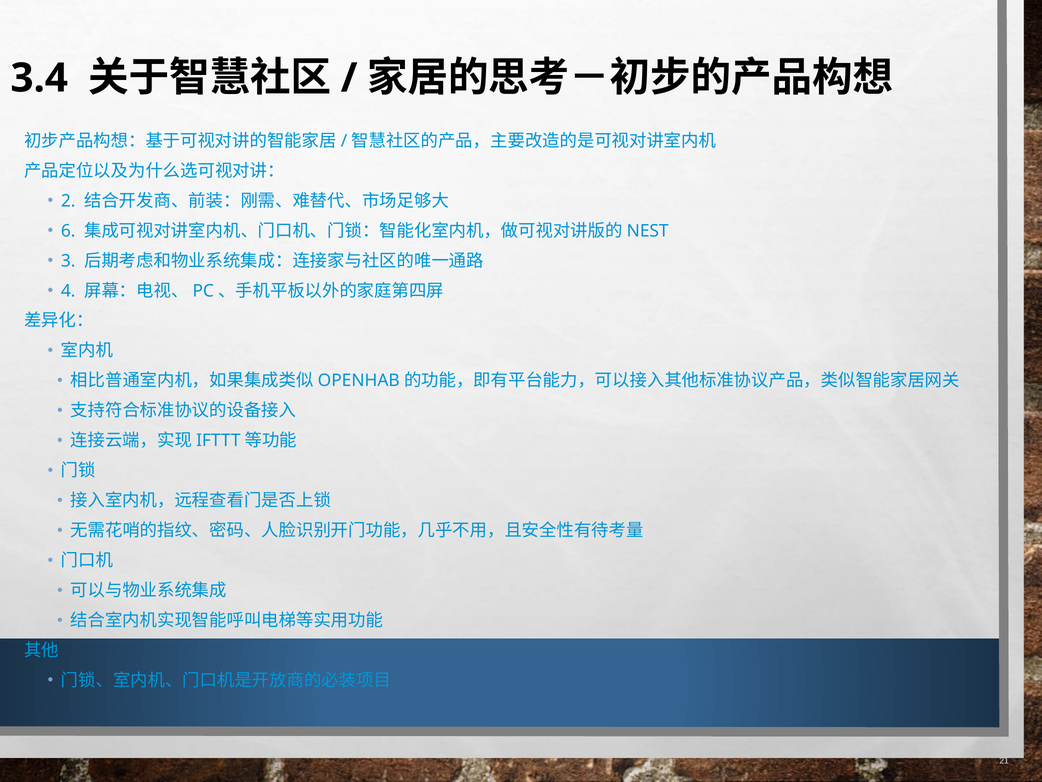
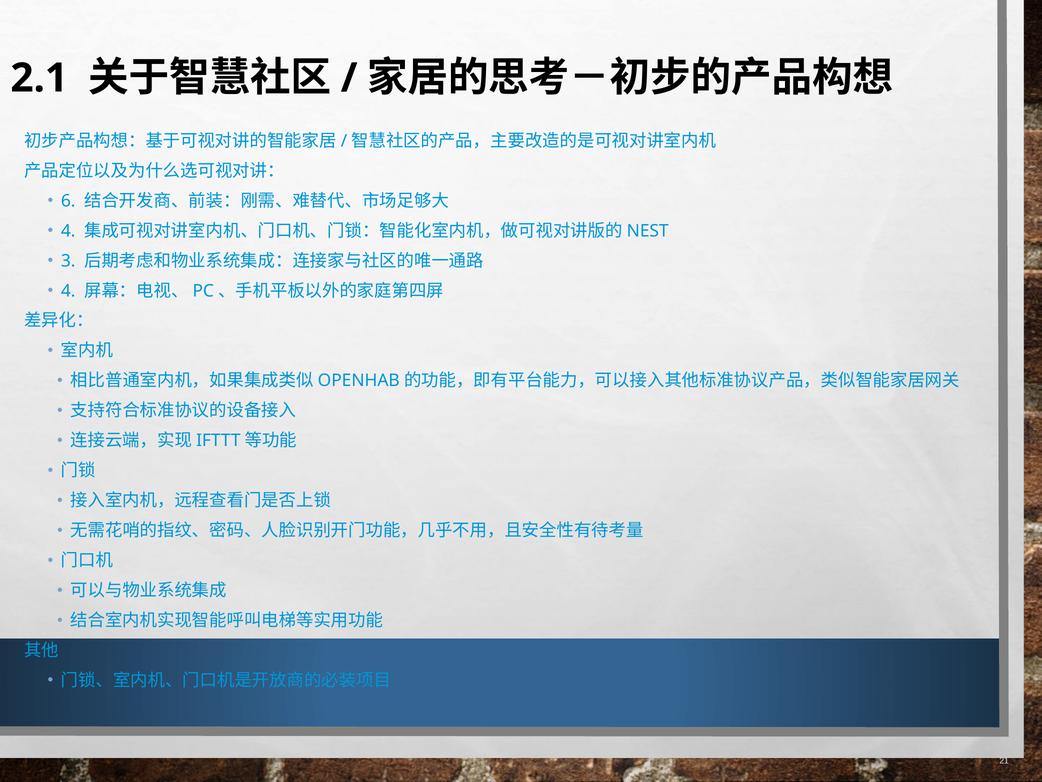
3.4: 3.4 -> 2.1
2: 2 -> 6
6 at (68, 231): 6 -> 4
